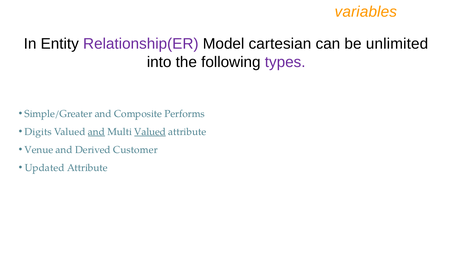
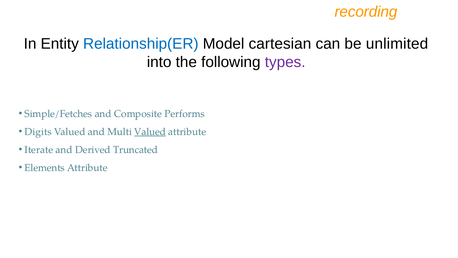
variables: variables -> recording
Relationship(ER colour: purple -> blue
Simple/Greater: Simple/Greater -> Simple/Fetches
and at (96, 132) underline: present -> none
Venue: Venue -> Iterate
Customer: Customer -> Truncated
Updated: Updated -> Elements
